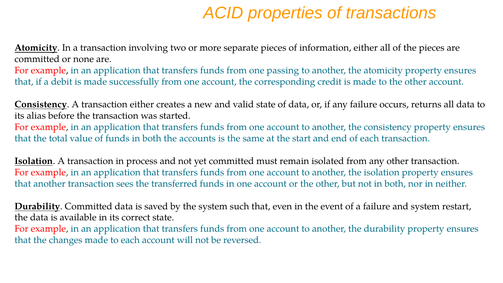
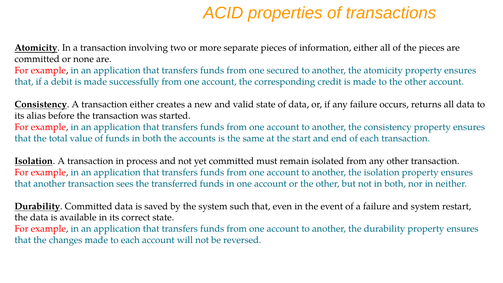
passing: passing -> secured
